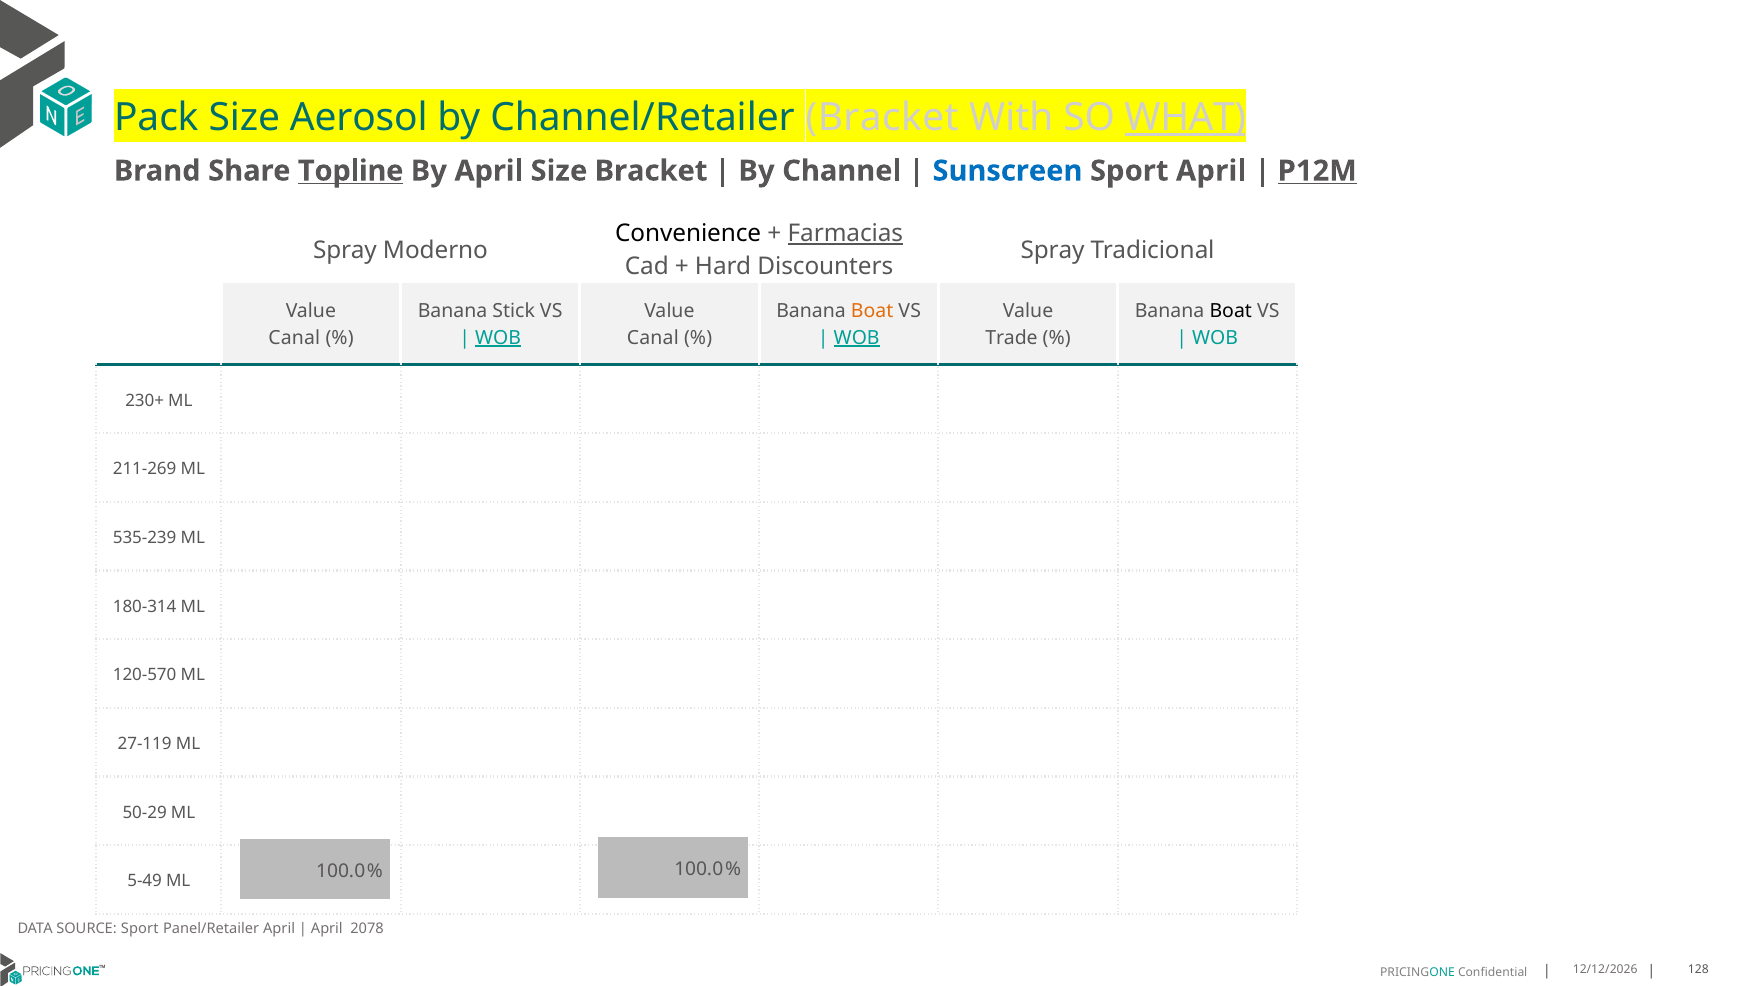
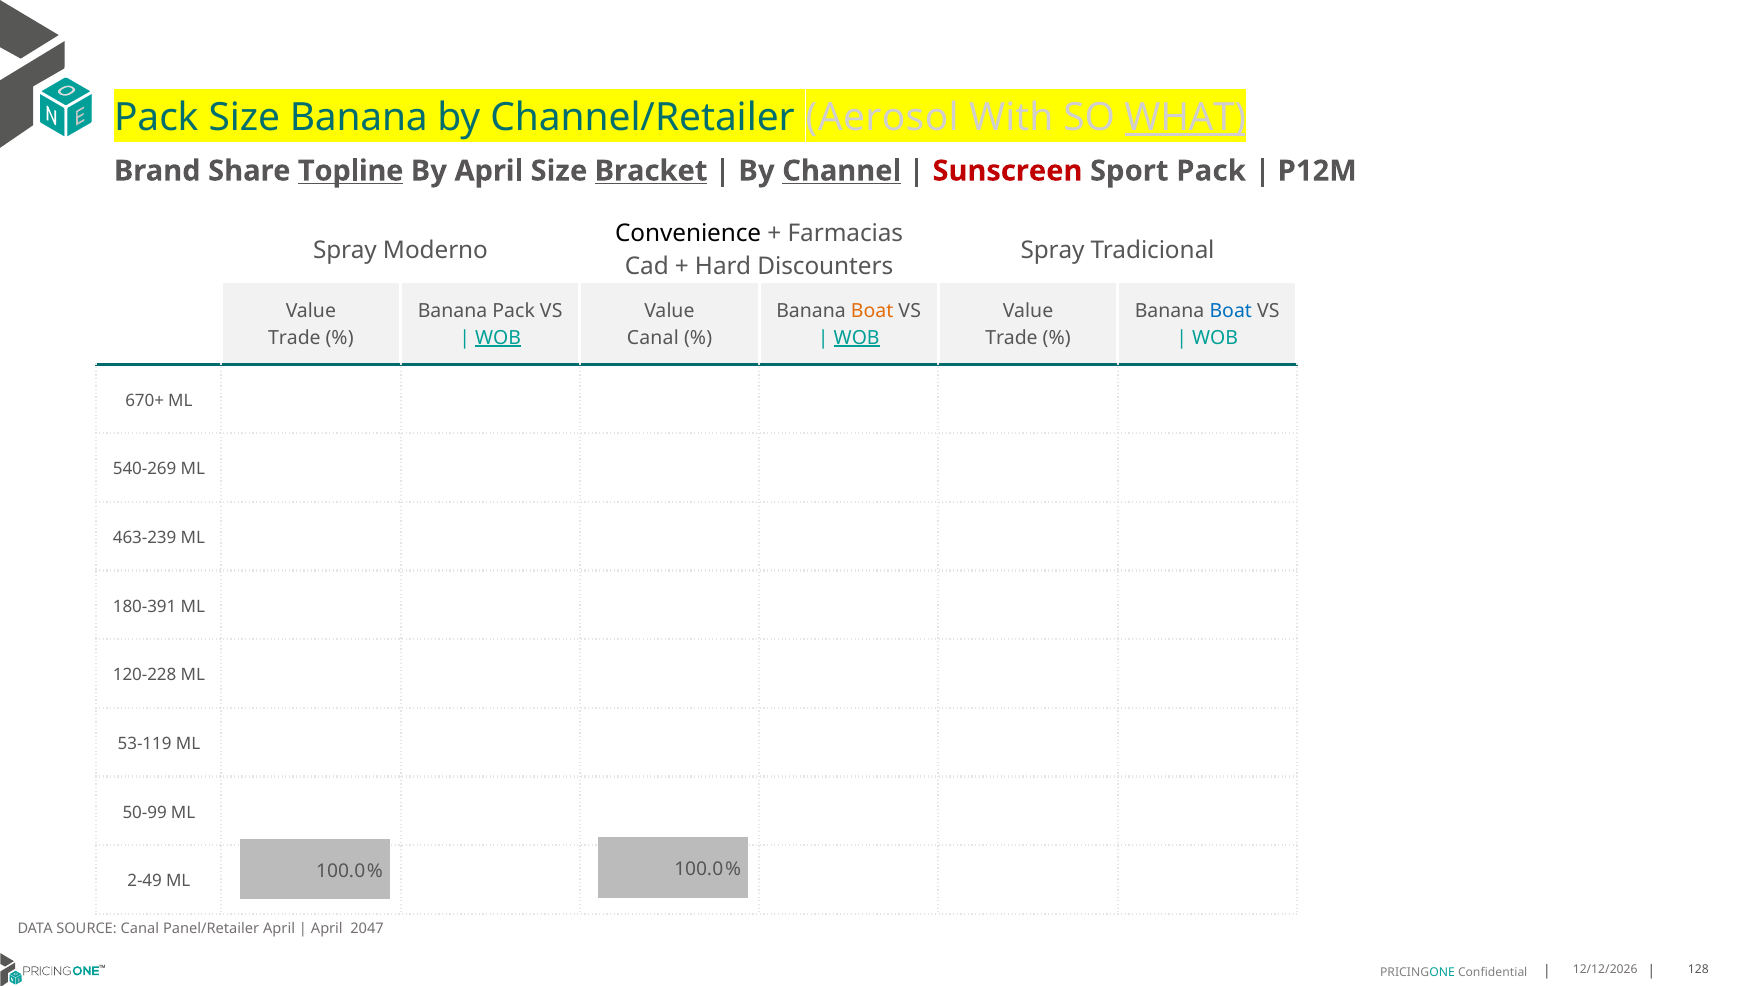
Size Aerosol: Aerosol -> Banana
Channel/Retailer Bracket: Bracket -> Aerosol
Bracket at (651, 171) underline: none -> present
Channel underline: none -> present
Sunscreen colour: blue -> red
Sport April: April -> Pack
P12M underline: present -> none
Farmacias underline: present -> none
Banana Stick: Stick -> Pack
Boat at (1231, 311) colour: black -> blue
Canal at (294, 337): Canal -> Trade
230+: 230+ -> 670+
211-269: 211-269 -> 540-269
535-239: 535-239 -> 463-239
180-314: 180-314 -> 180-391
120-570: 120-570 -> 120-228
27-119: 27-119 -> 53-119
50-29: 50-29 -> 50-99
5-49: 5-49 -> 2-49
SOURCE Sport: Sport -> Canal
2078: 2078 -> 2047
